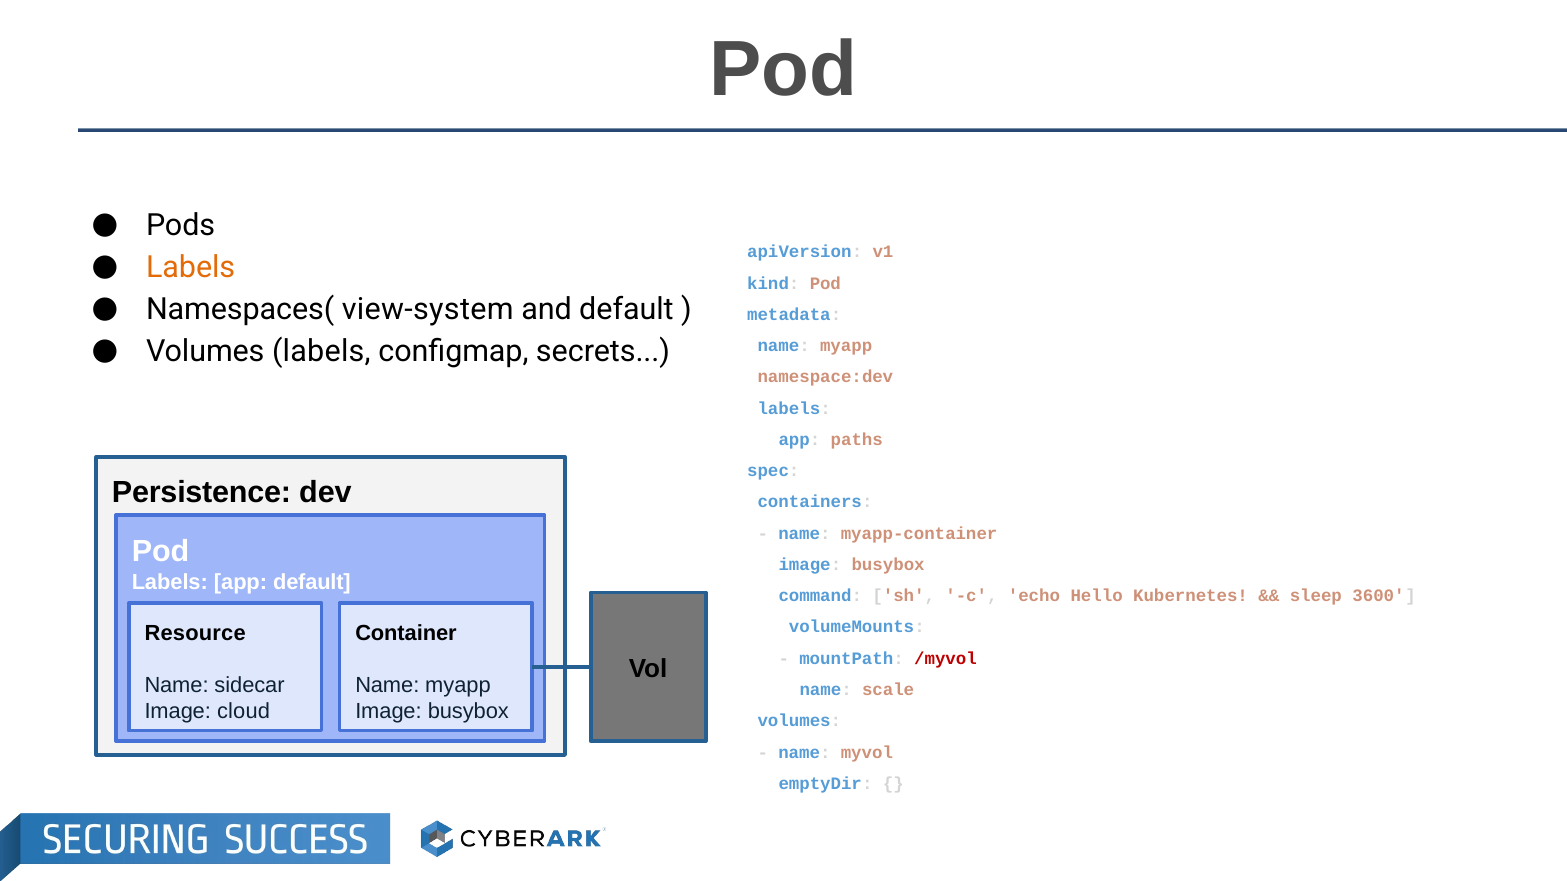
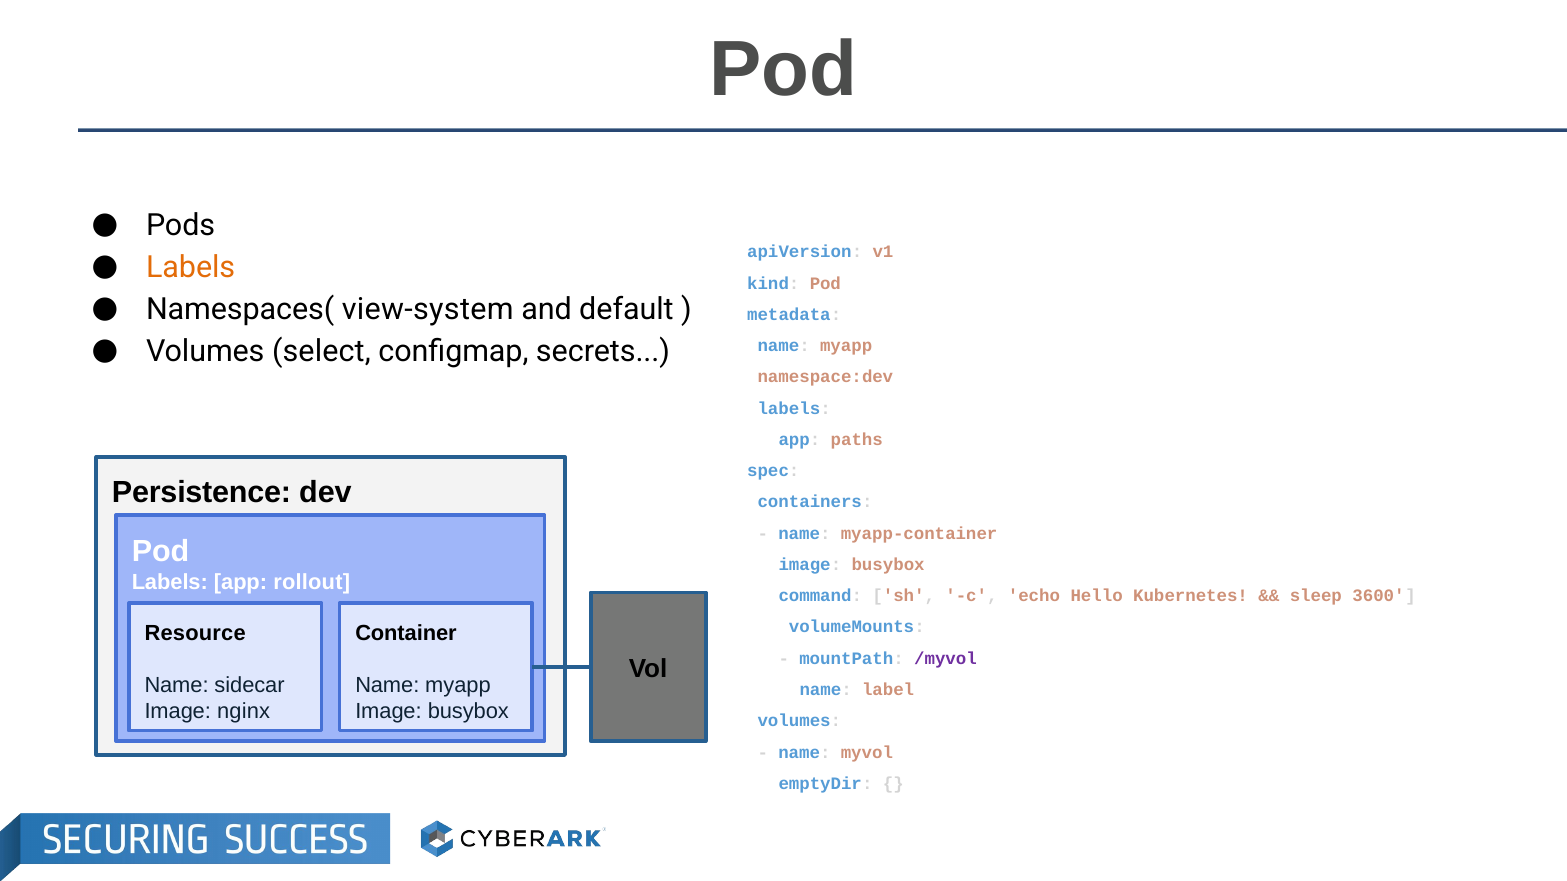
Volumes labels: labels -> select
app default: default -> rollout
/myvol colour: red -> purple
scale: scale -> label
cloud: cloud -> nginx
